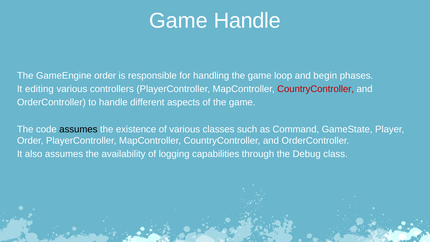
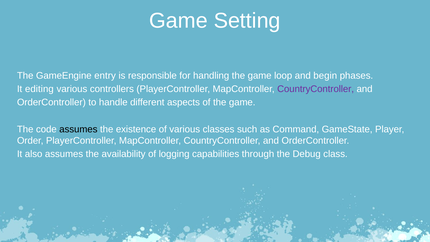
Game Handle: Handle -> Setting
GameEngine order: order -> entry
CountryController at (316, 89) colour: red -> purple
